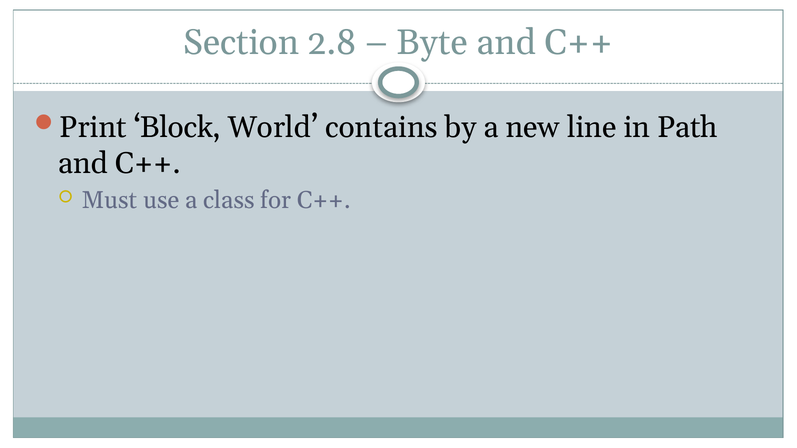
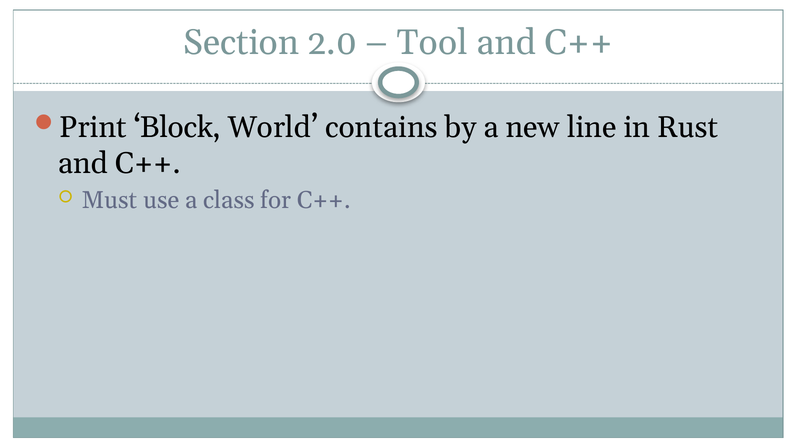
2.8: 2.8 -> 2.0
Byte: Byte -> Tool
Path: Path -> Rust
